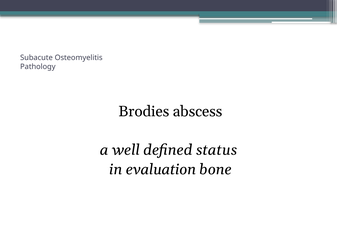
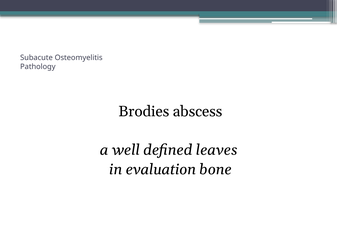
status: status -> leaves
